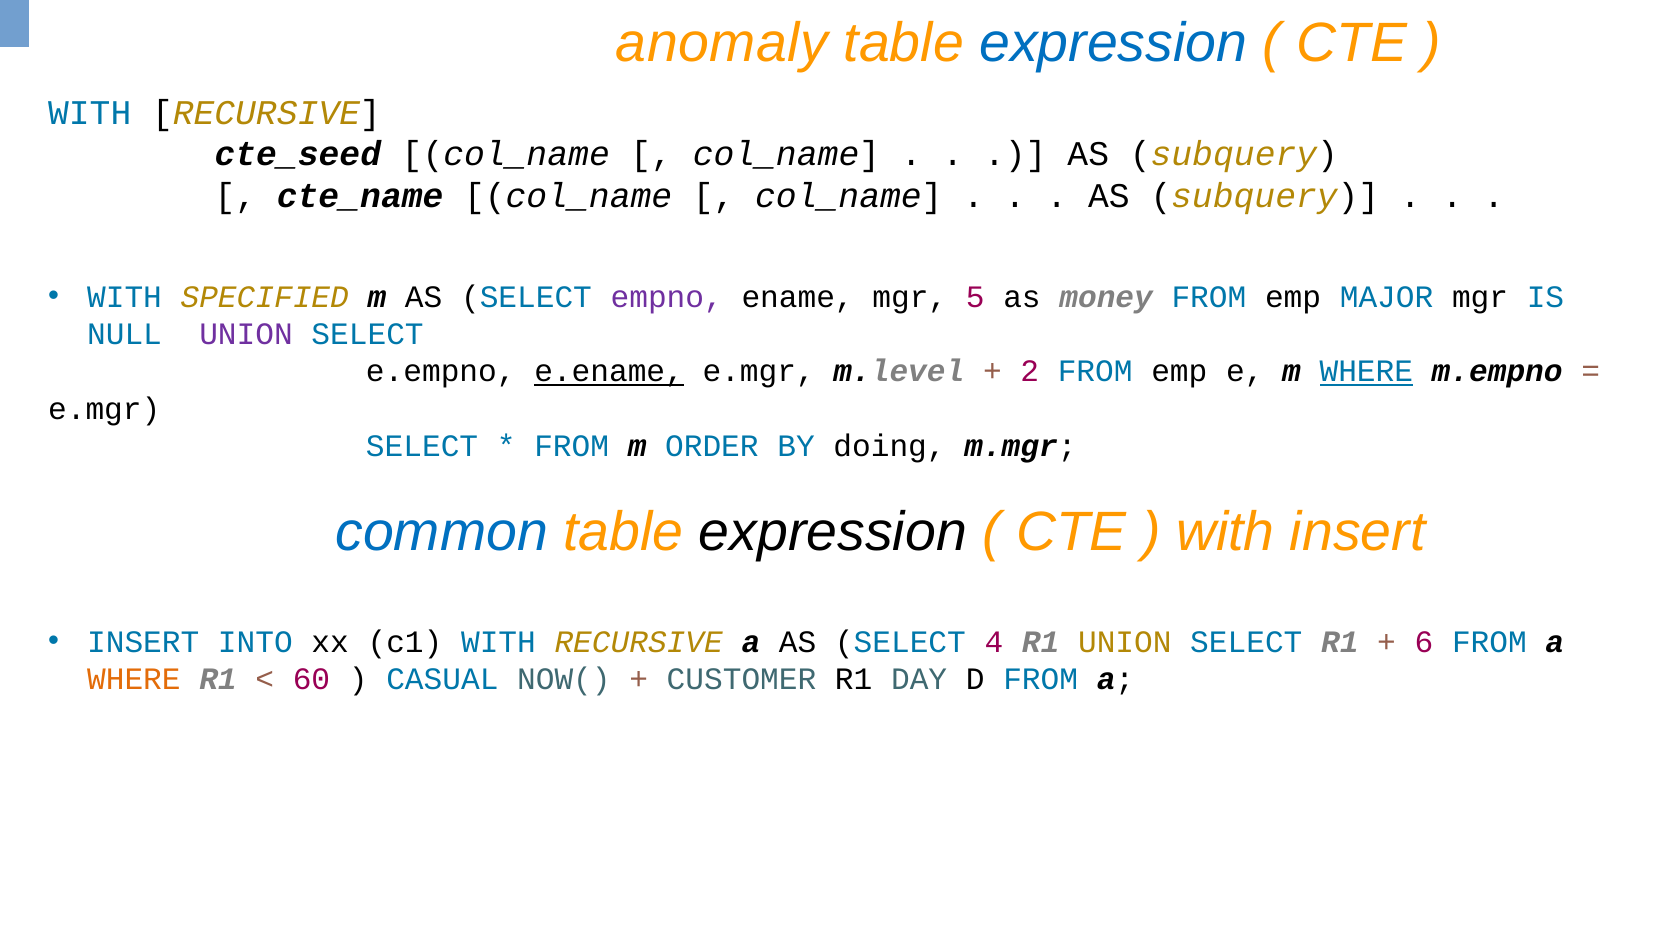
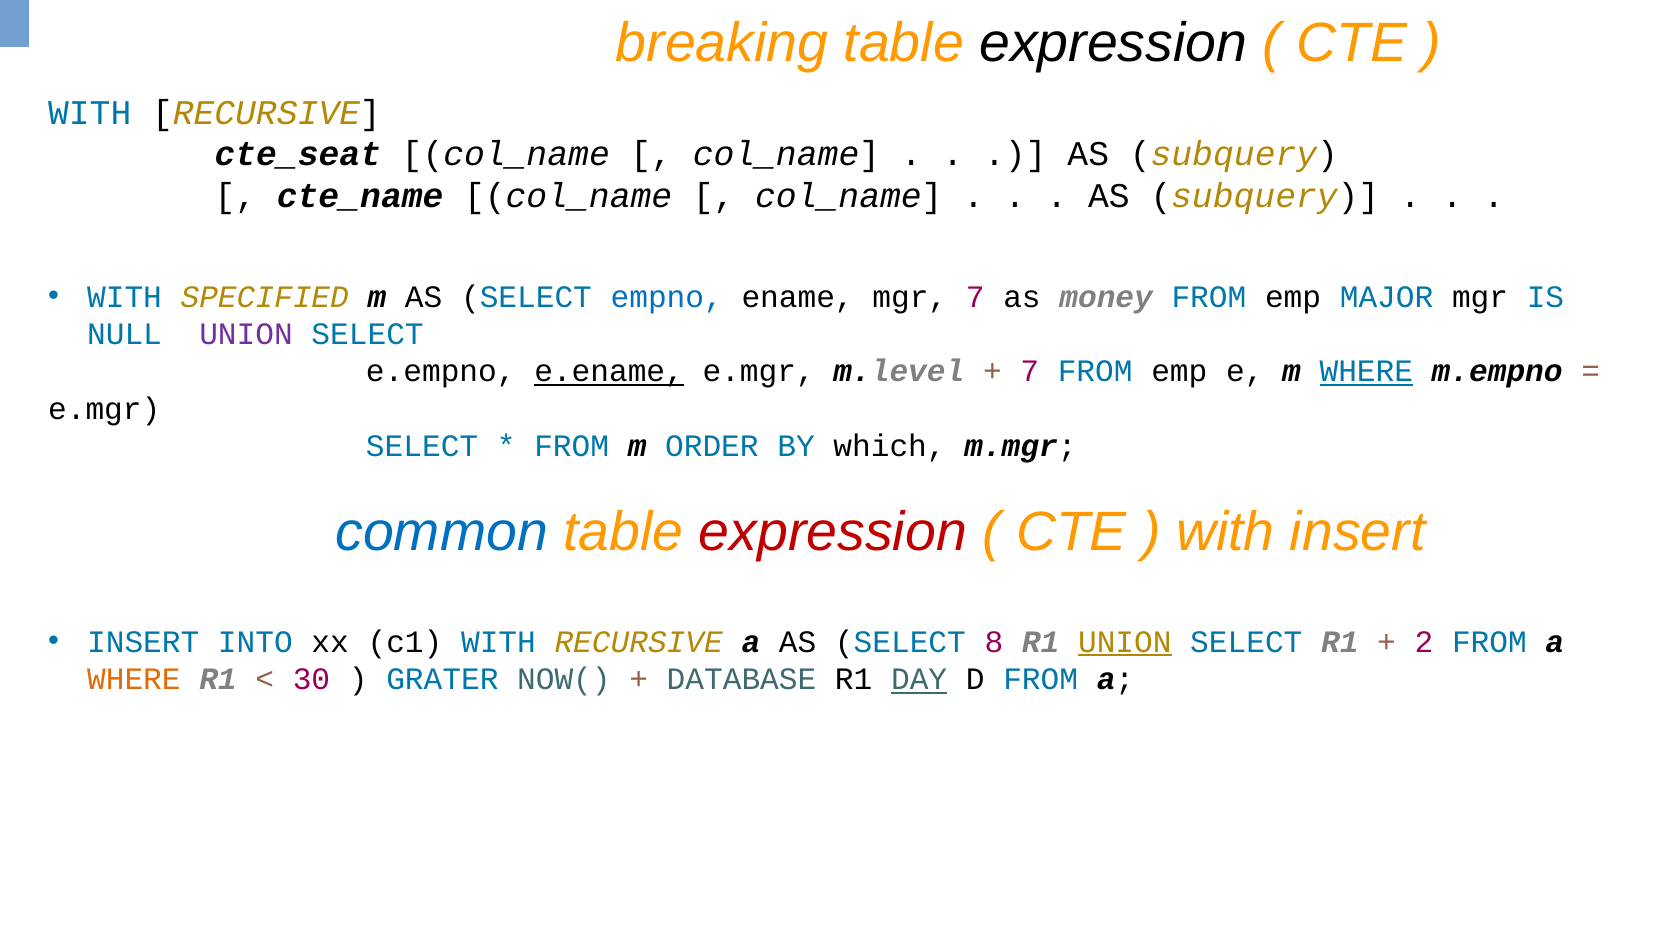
anomaly: anomaly -> breaking
expression at (1113, 43) colour: blue -> black
cte_seed: cte_seed -> cte_seat
empno colour: purple -> blue
mgr 5: 5 -> 7
2 at (1030, 372): 2 -> 7
doing: doing -> which
expression at (833, 532) colour: black -> red
4: 4 -> 8
UNION at (1125, 642) underline: none -> present
6: 6 -> 2
60: 60 -> 30
CASUAL: CASUAL -> GRATER
CUSTOMER: CUSTOMER -> DATABASE
DAY underline: none -> present
